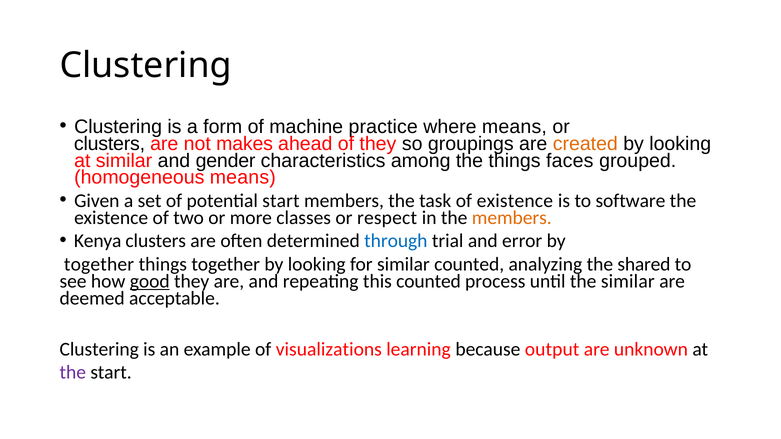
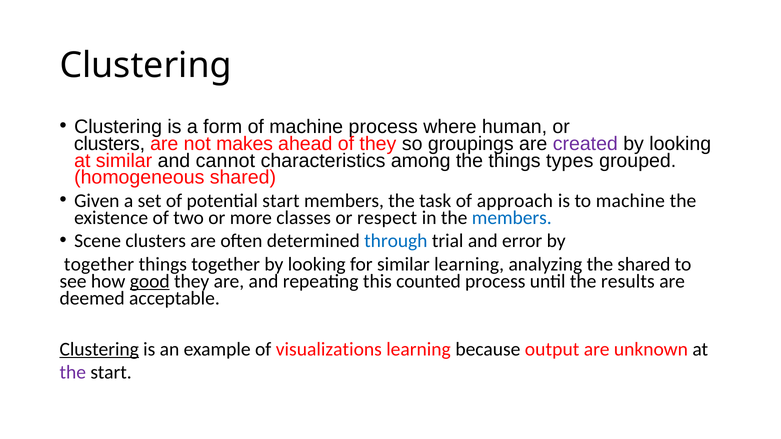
machine practice: practice -> process
where means: means -> human
created colour: orange -> purple
gender: gender -> cannot
faces: faces -> types
homogeneous means: means -> shared
of existence: existence -> approach
to software: software -> machine
members at (512, 218) colour: orange -> blue
Kenya: Kenya -> Scene
similar counted: counted -> learning
the similar: similar -> results
Clustering at (99, 349) underline: none -> present
